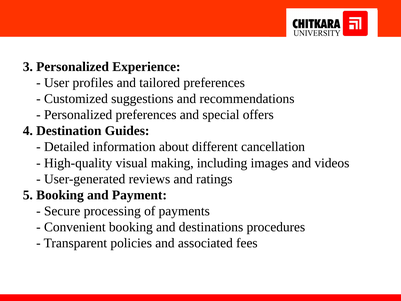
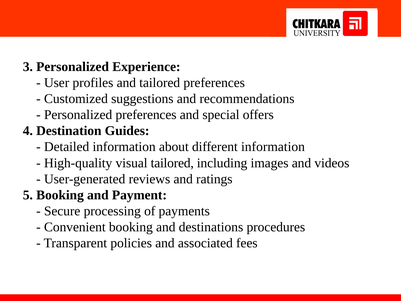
different cancellation: cancellation -> information
visual making: making -> tailored
